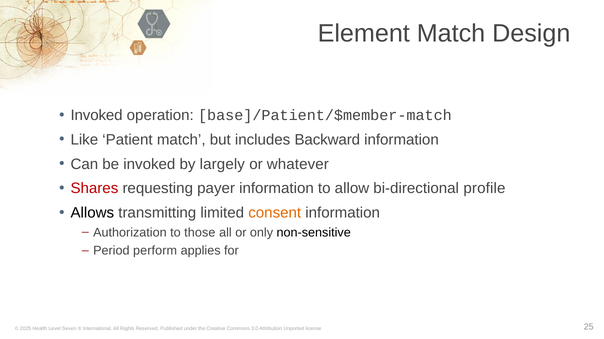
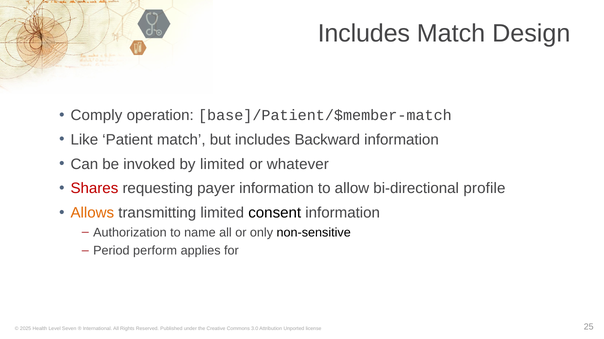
Element at (364, 34): Element -> Includes
Invoked at (97, 116): Invoked -> Comply
by largely: largely -> limited
Allows colour: black -> orange
consent colour: orange -> black
those: those -> name
